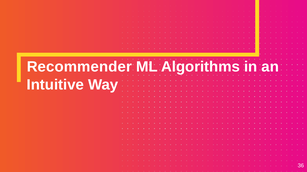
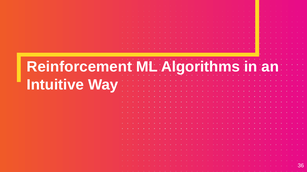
Recommender: Recommender -> Reinforcement
